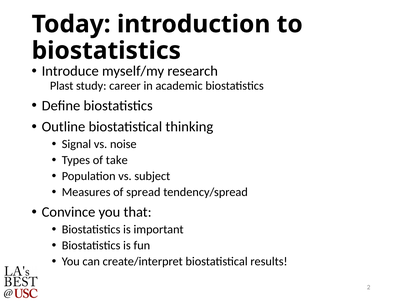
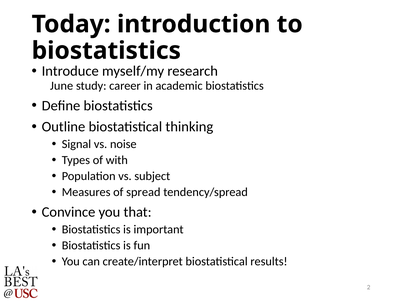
Plast: Plast -> June
take: take -> with
